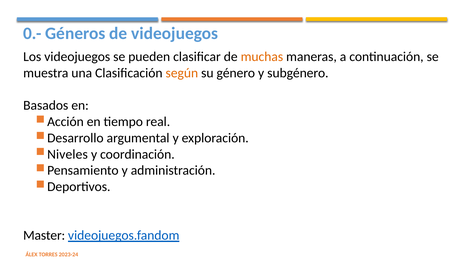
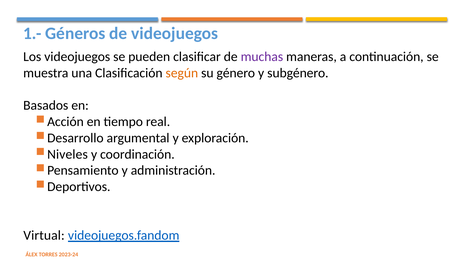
0.-: 0.- -> 1.-
muchas colour: orange -> purple
Master: Master -> Virtual
